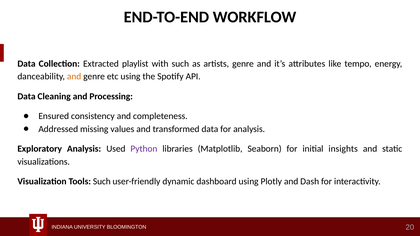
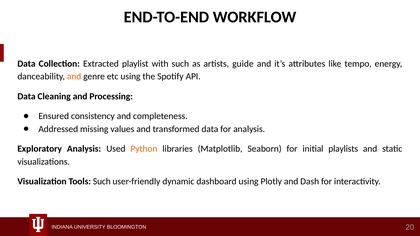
artists genre: genre -> guide
Python colour: purple -> orange
insights: insights -> playlists
